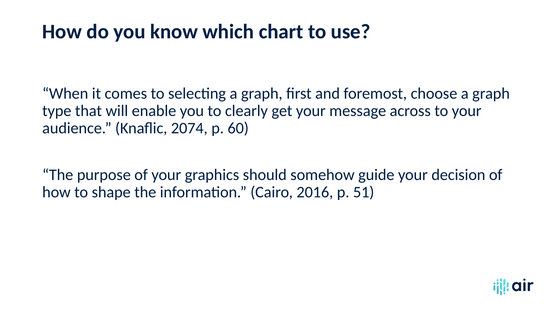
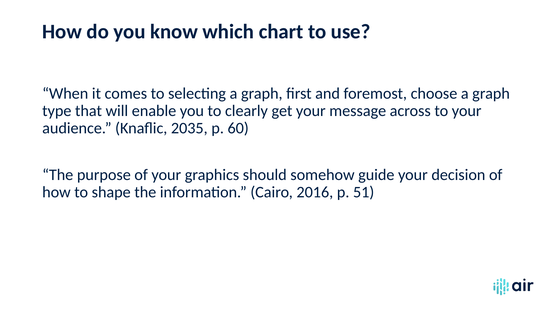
2074: 2074 -> 2035
